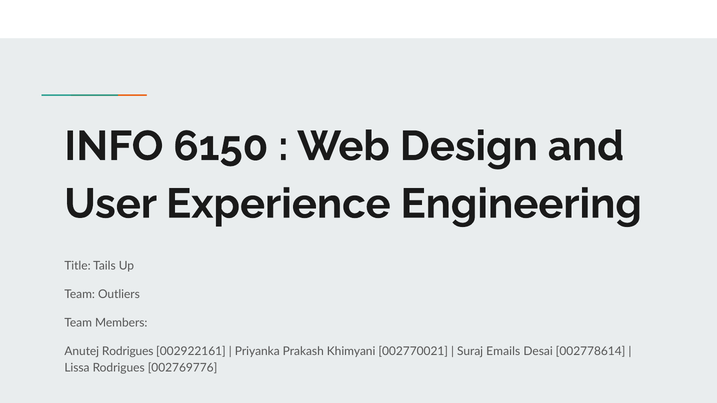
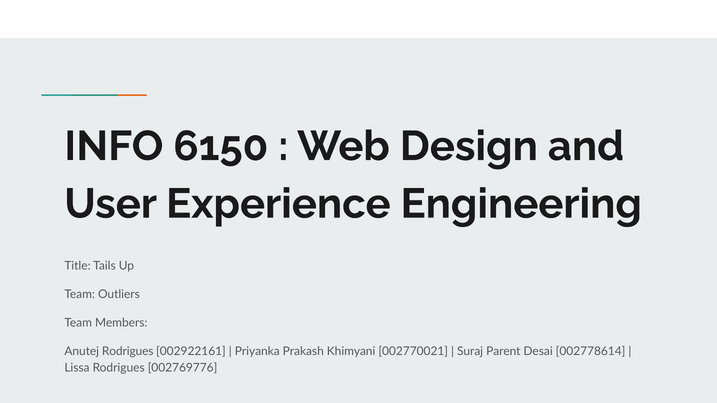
Emails: Emails -> Parent
